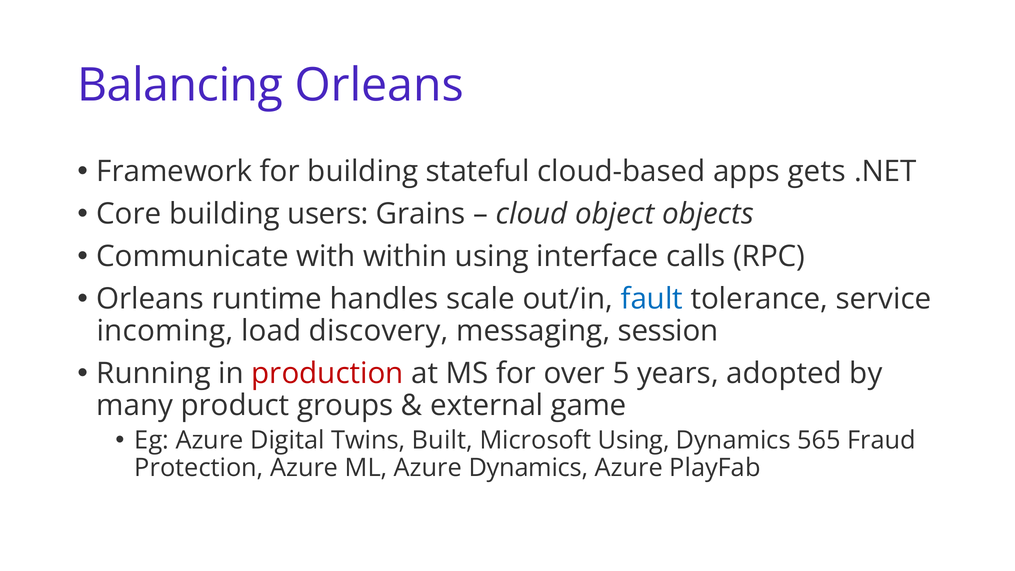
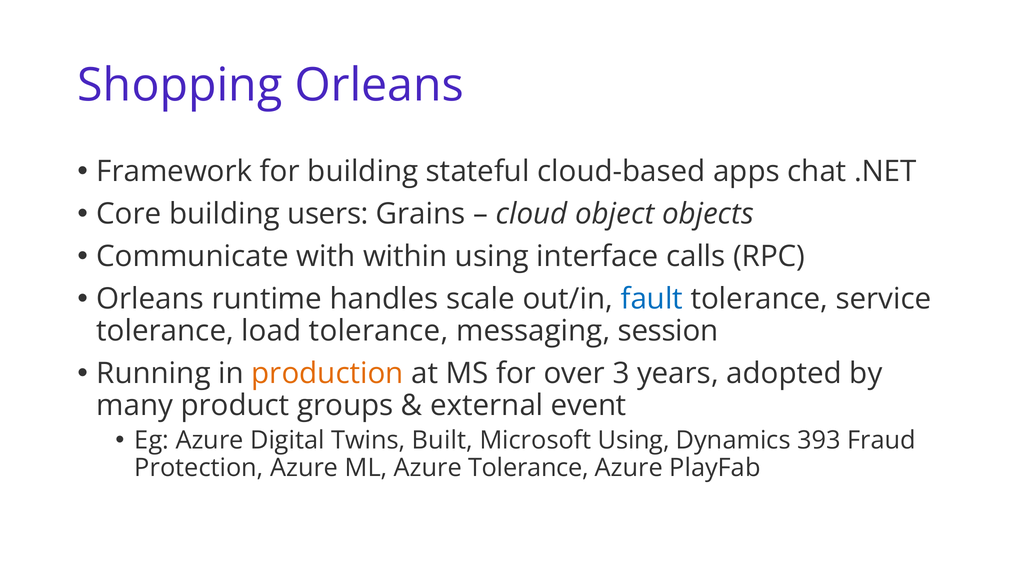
Balancing: Balancing -> Shopping
gets: gets -> chat
incoming at (165, 331): incoming -> tolerance
load discovery: discovery -> tolerance
production colour: red -> orange
5: 5 -> 3
game: game -> event
565: 565 -> 393
Azure Dynamics: Dynamics -> Tolerance
